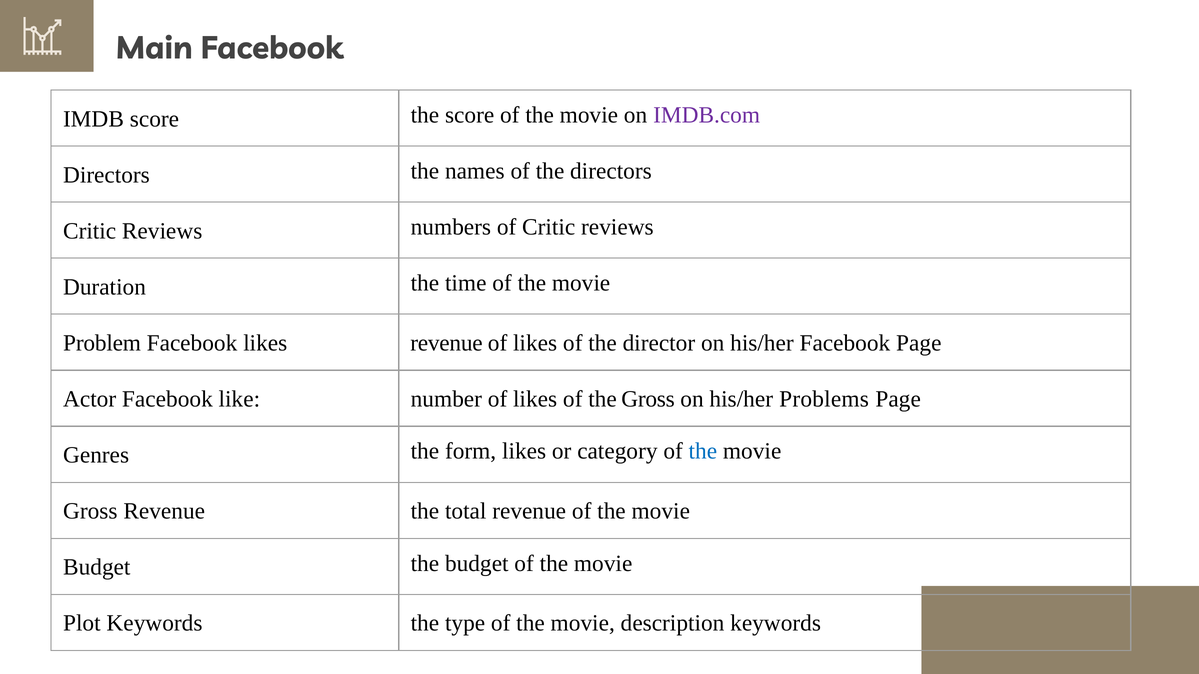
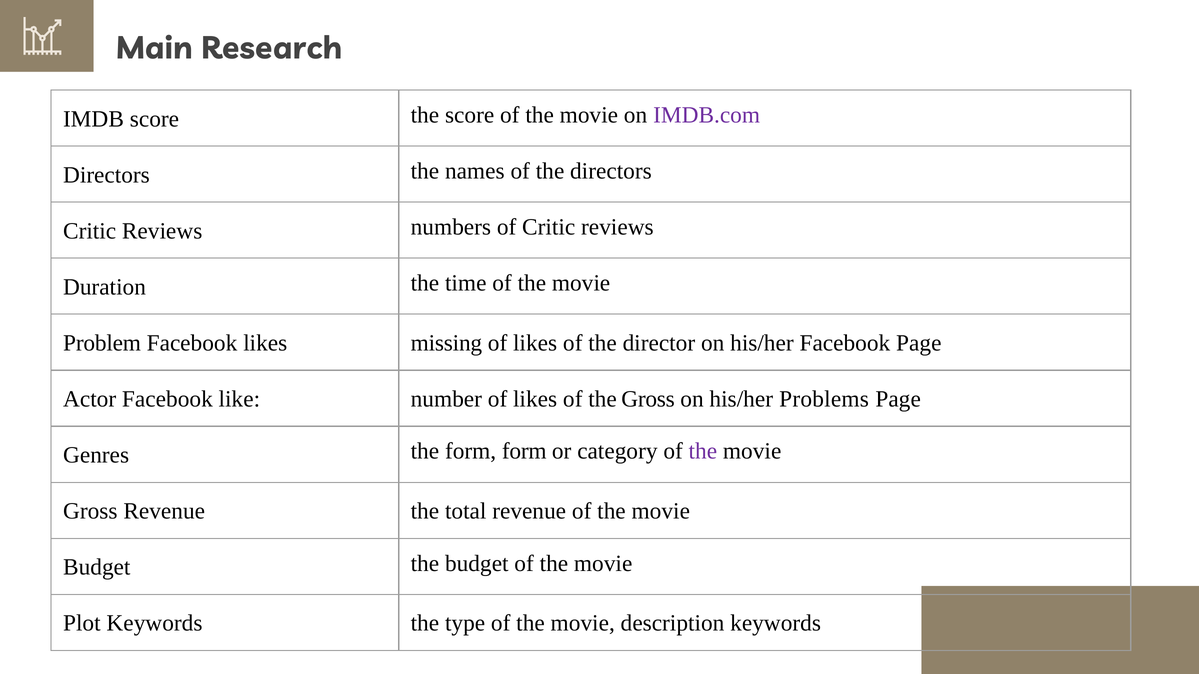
Main Facebook: Facebook -> Research
likes revenue: revenue -> missing
form likes: likes -> form
the at (703, 452) colour: blue -> purple
